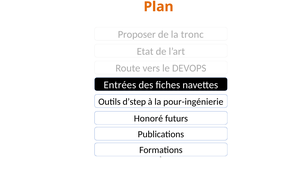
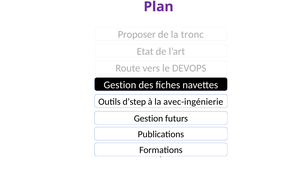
Plan colour: orange -> purple
Entrées at (120, 85): Entrées -> Gestion
pour-ingénierie: pour-ingénierie -> avec-ingénierie
Honoré at (148, 118): Honoré -> Gestion
